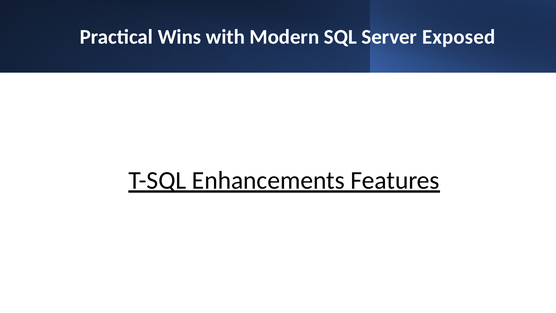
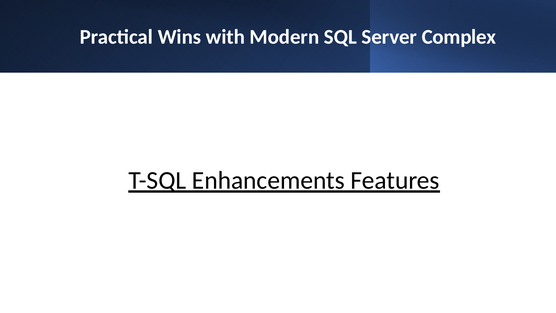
Exposed: Exposed -> Complex
